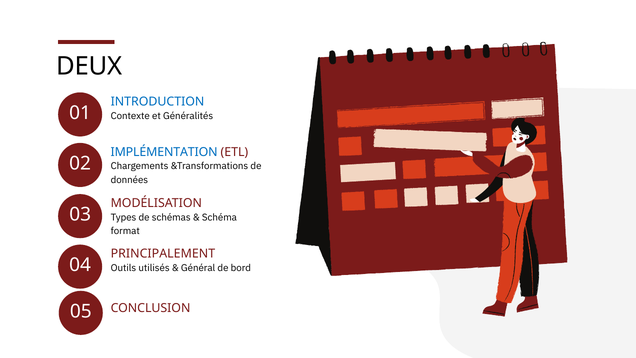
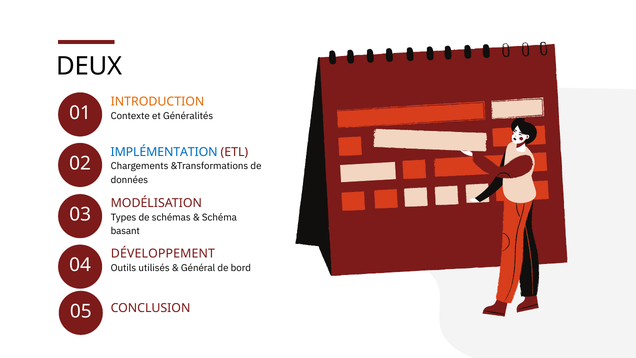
INTRODUCTION colour: blue -> orange
format: format -> basant
PRINCIPALEMENT: PRINCIPALEMENT -> DÉVELOPPEMENT
